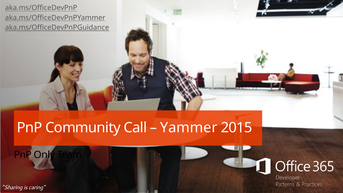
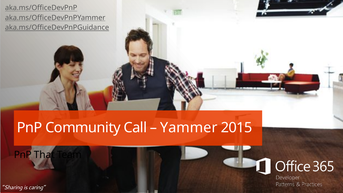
Only: Only -> That
